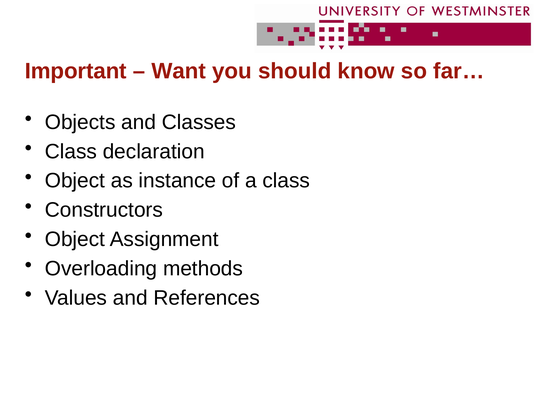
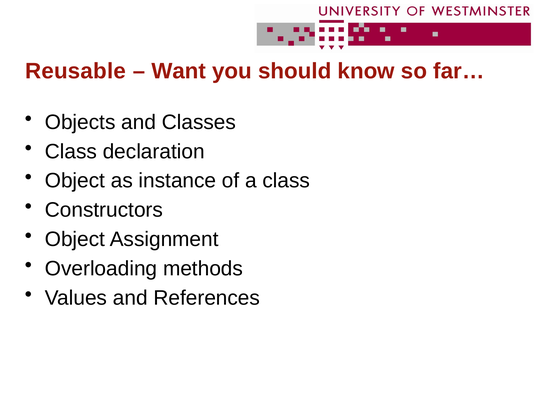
Important: Important -> Reusable
